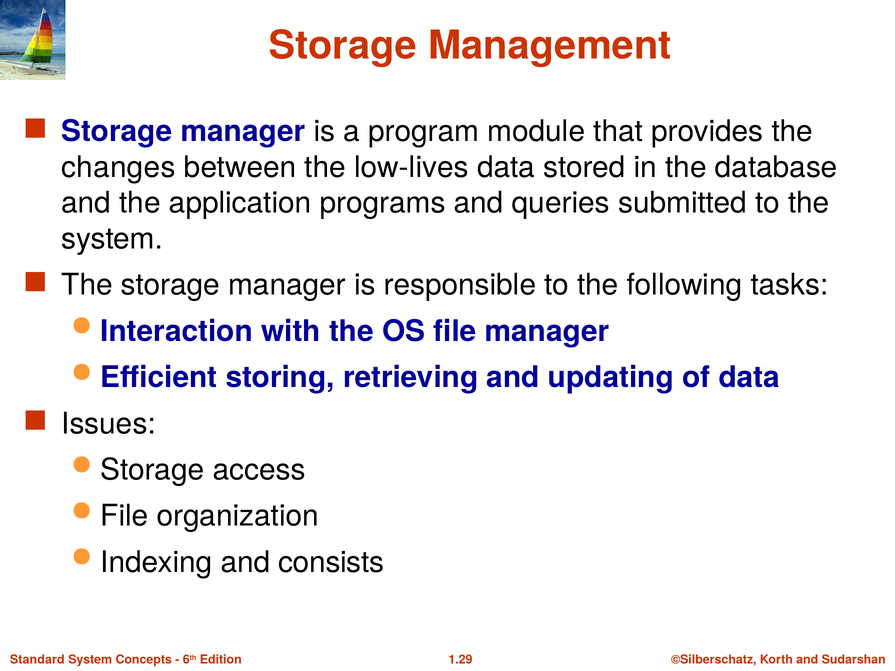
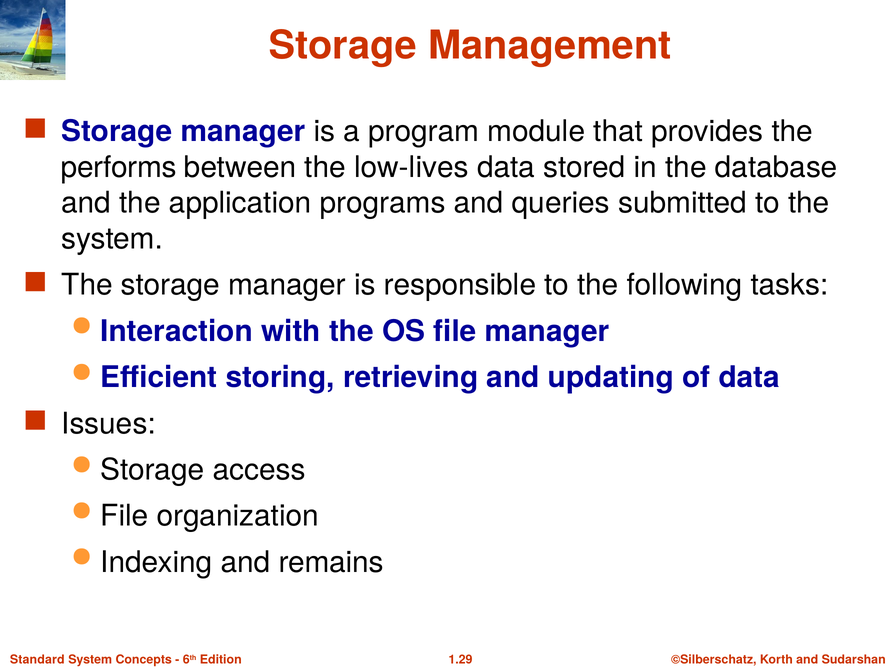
changes: changes -> performs
consists: consists -> remains
